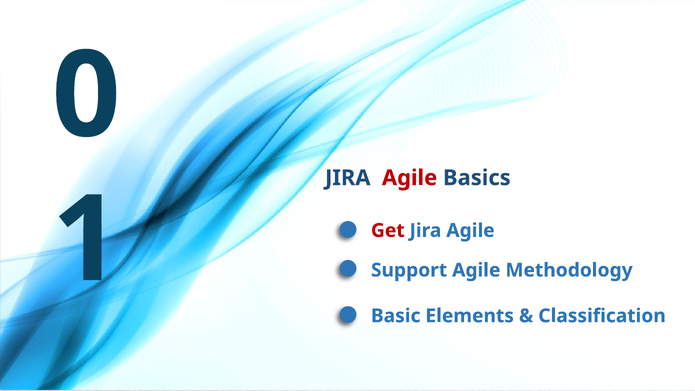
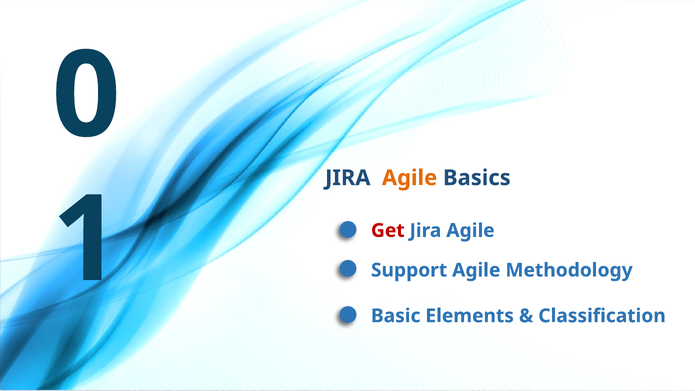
Agile at (410, 178) colour: red -> orange
